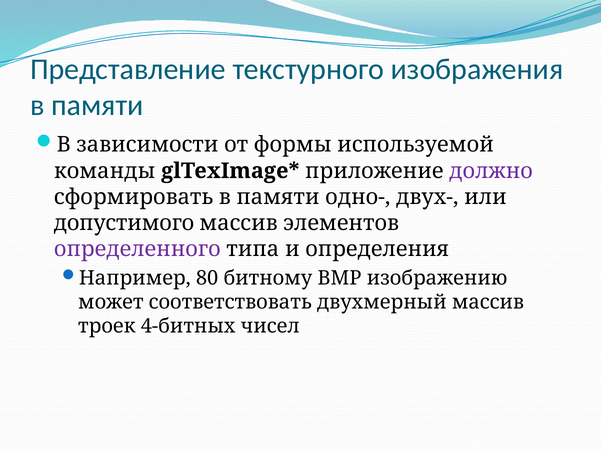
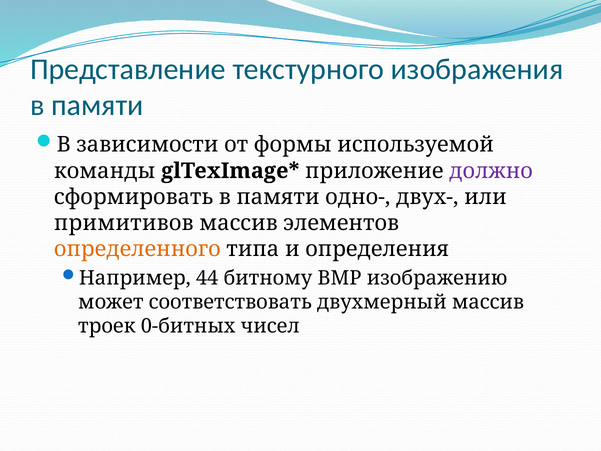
допустимого: допустимого -> примитивов
определенного colour: purple -> orange
80: 80 -> 44
4-битных: 4-битных -> 0-битных
